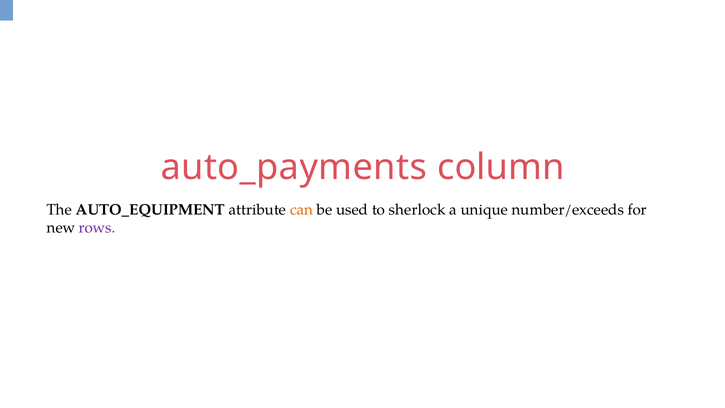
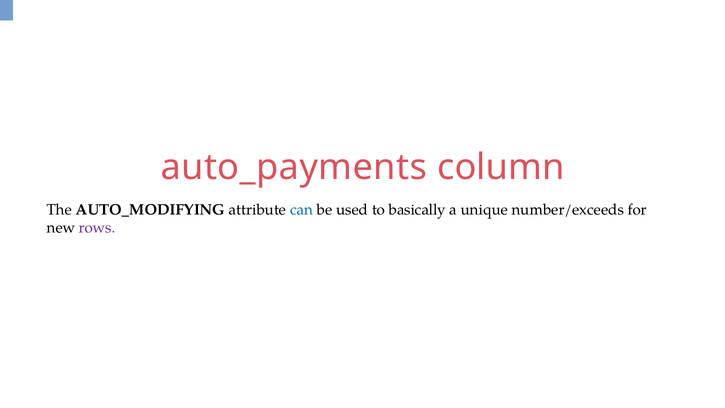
AUTO_EQUIPMENT: AUTO_EQUIPMENT -> AUTO_MODIFYING
can colour: orange -> blue
sherlock: sherlock -> basically
